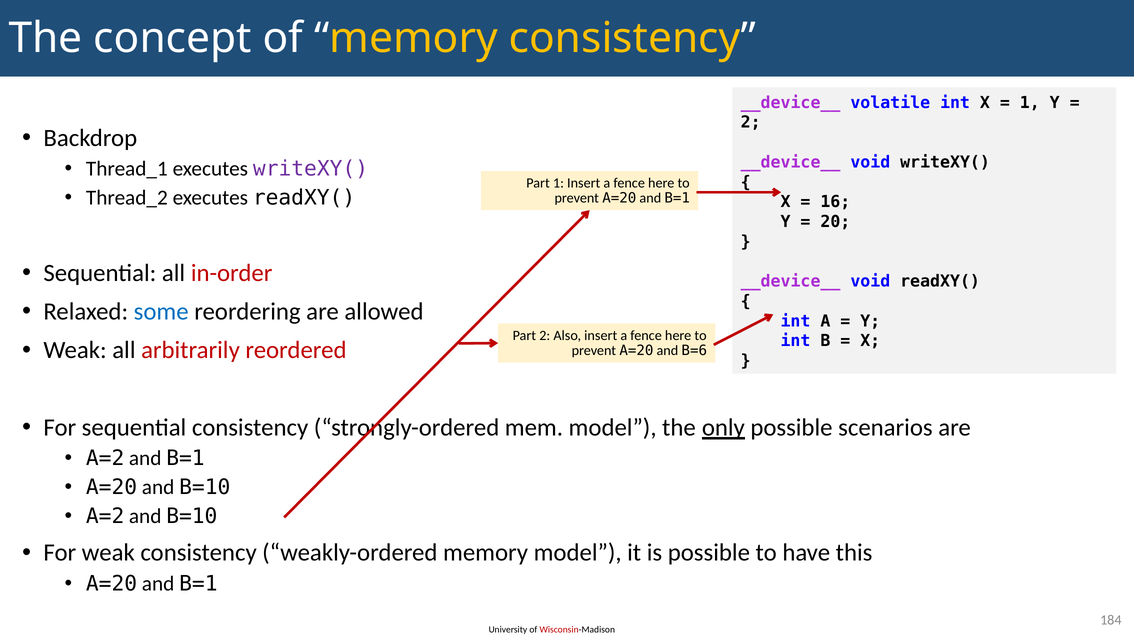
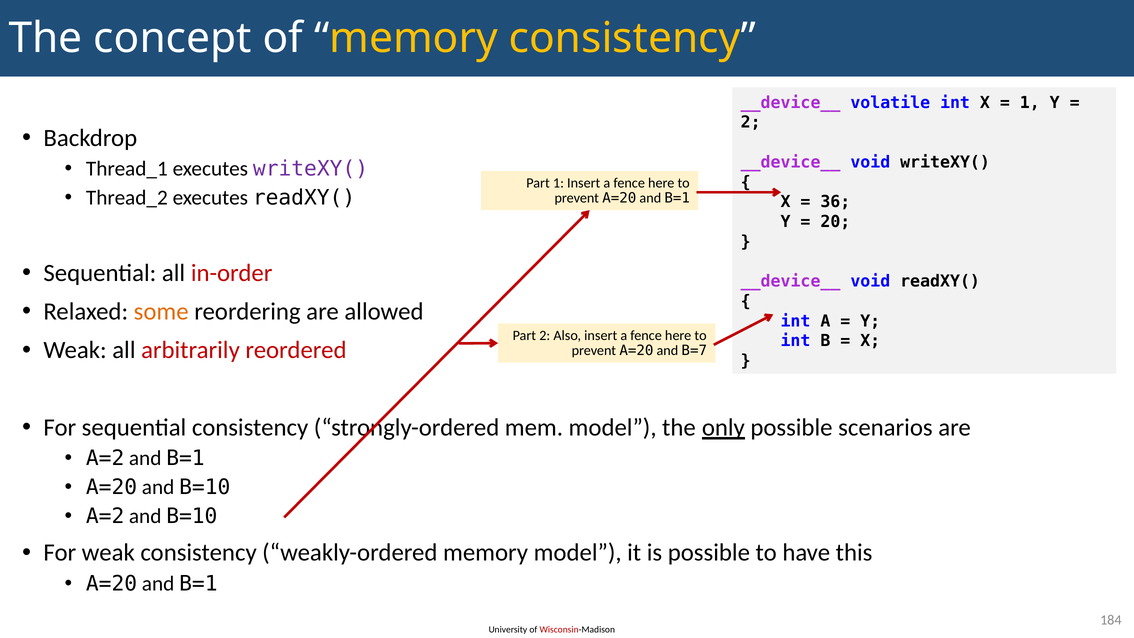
16: 16 -> 36
some colour: blue -> orange
B=6: B=6 -> B=7
